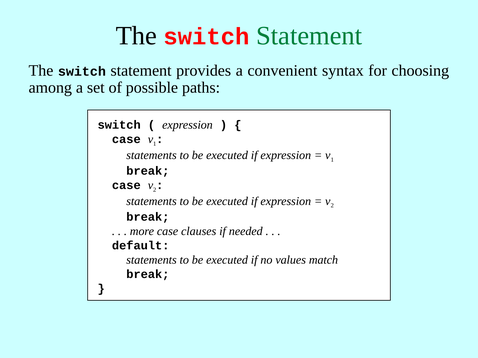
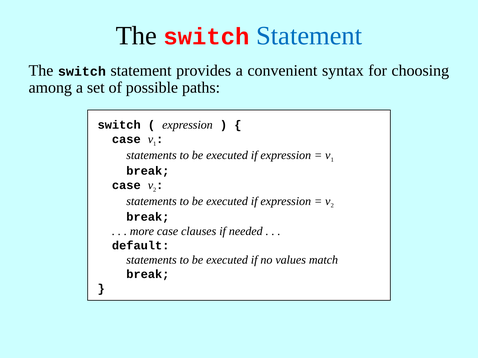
Statement at (309, 36) colour: green -> blue
